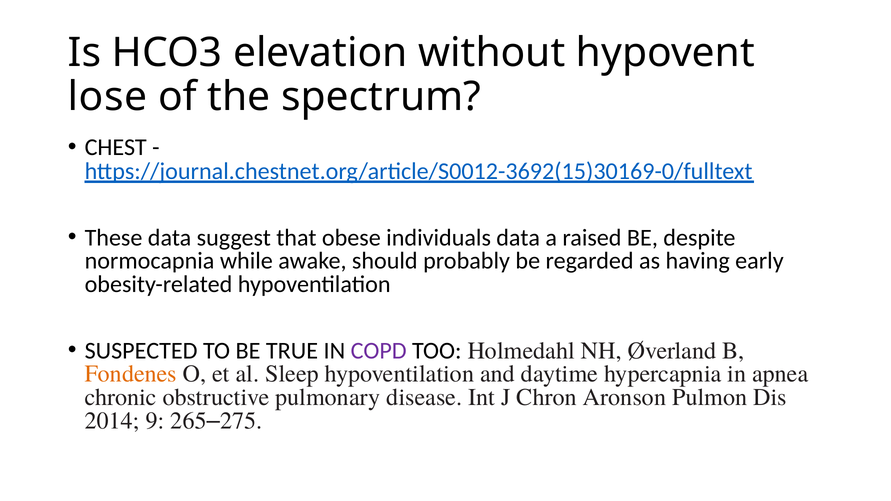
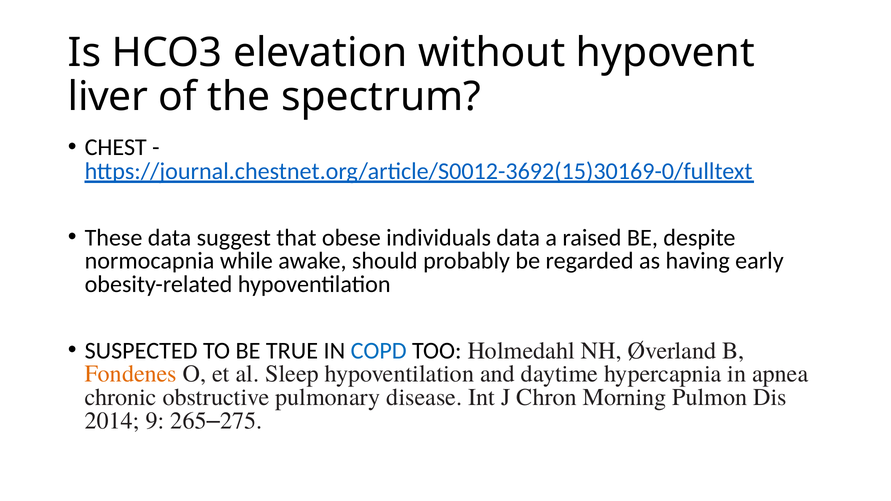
lose: lose -> liver
COPD colour: purple -> blue
Aronson: Aronson -> Morning
